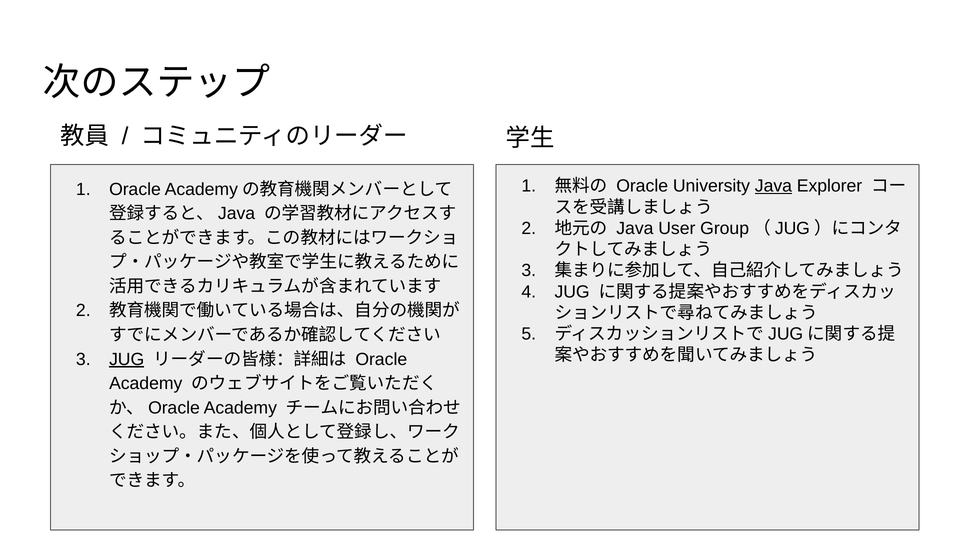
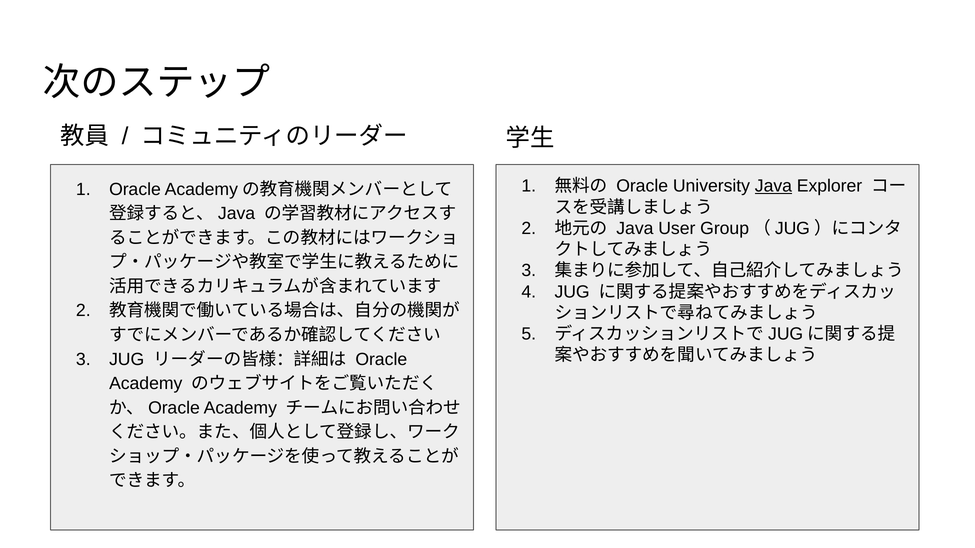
JUG at (127, 360) underline: present -> none
